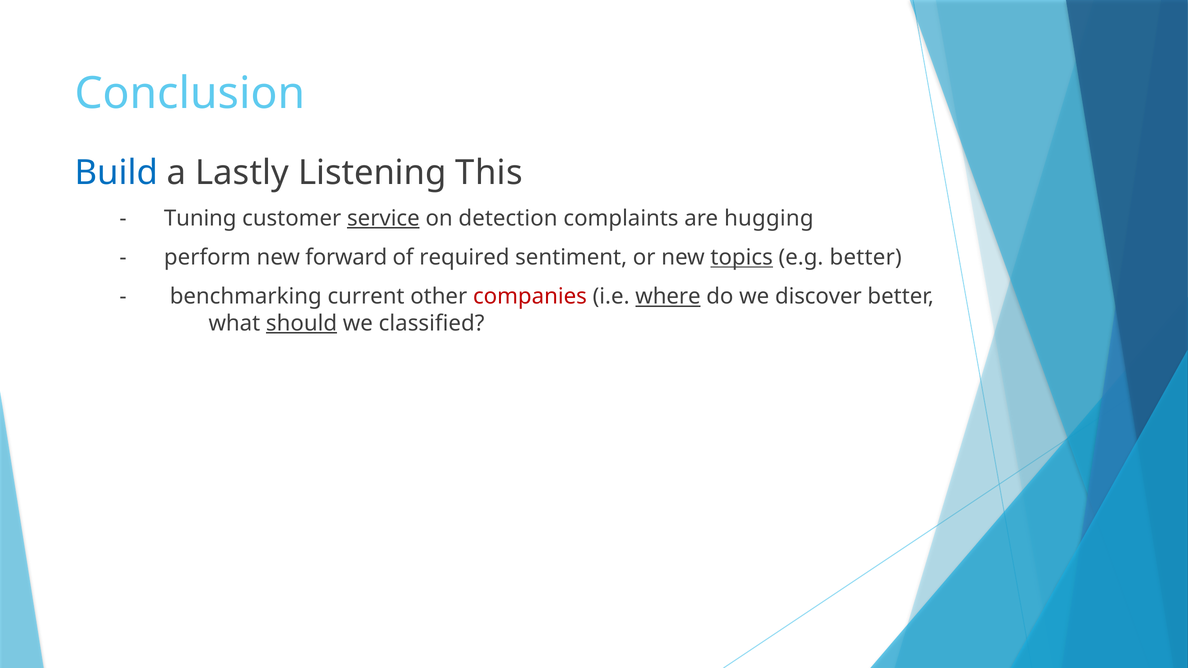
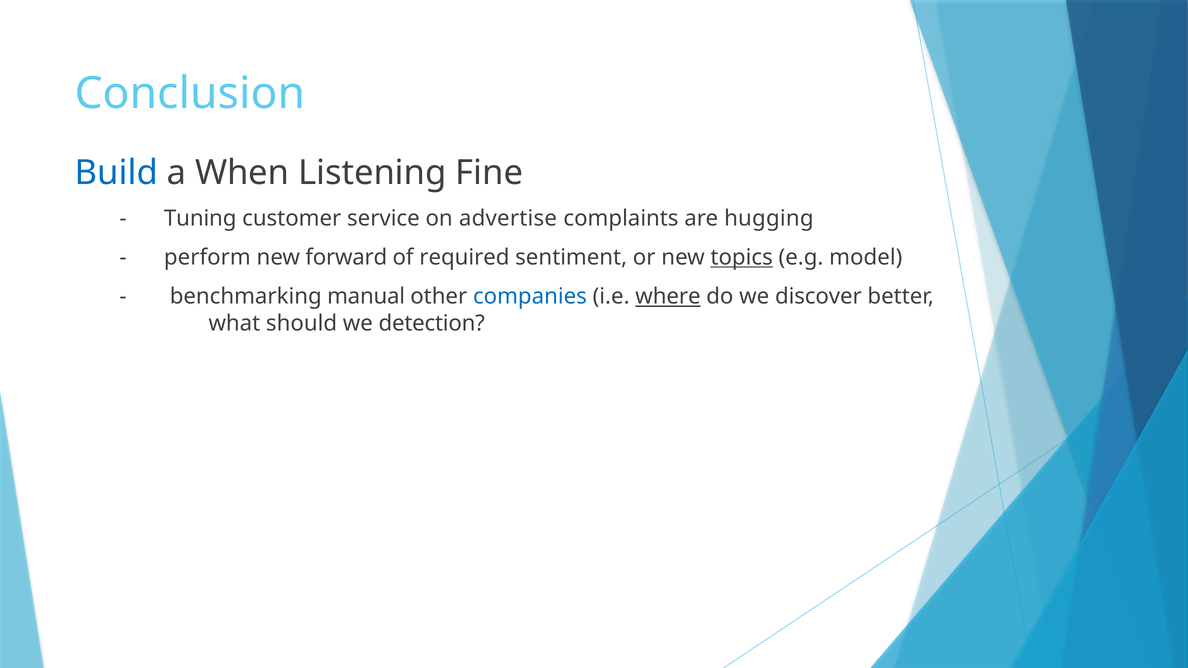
Lastly: Lastly -> When
This: This -> Fine
service underline: present -> none
detection: detection -> advertise
e.g better: better -> model
current: current -> manual
companies colour: red -> blue
should underline: present -> none
classified: classified -> detection
